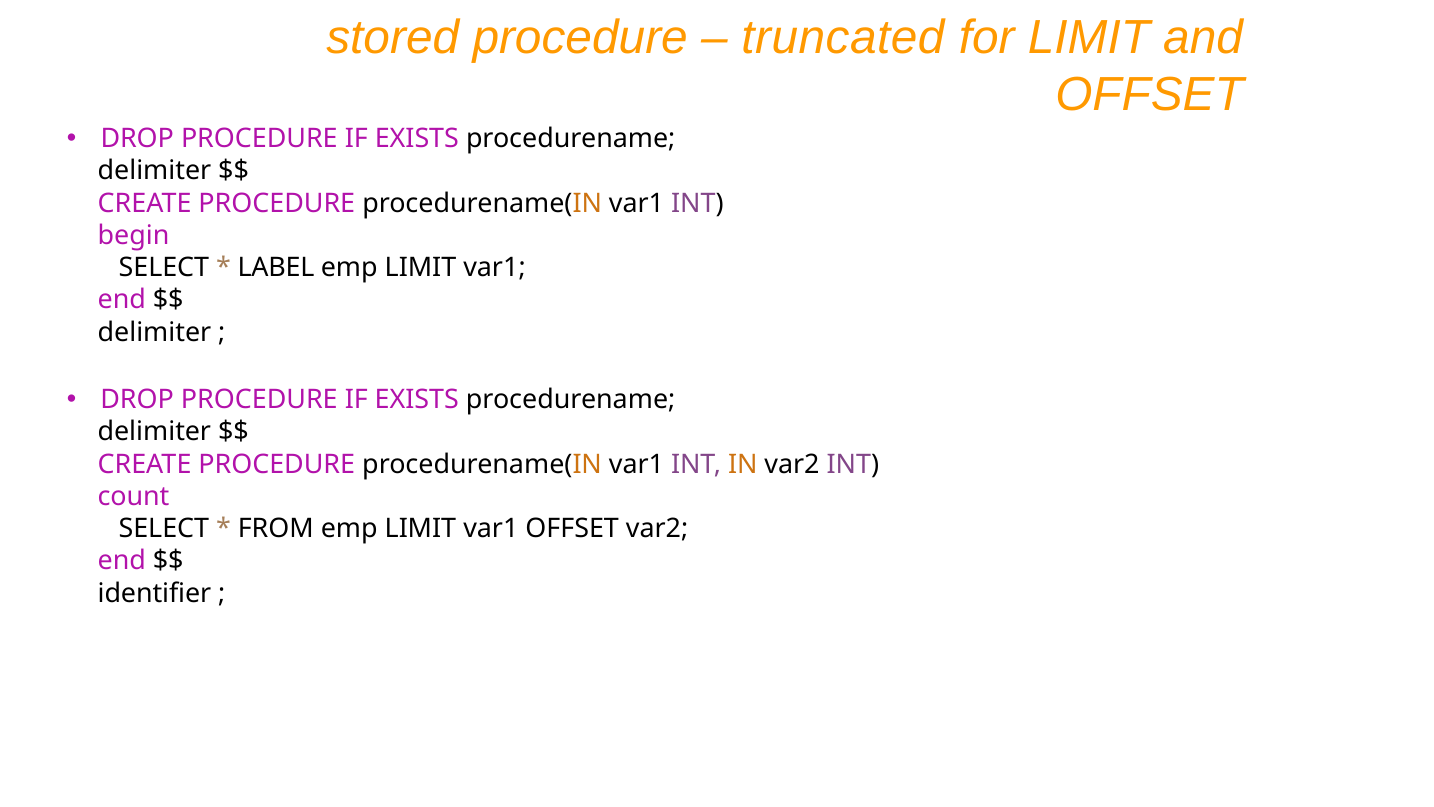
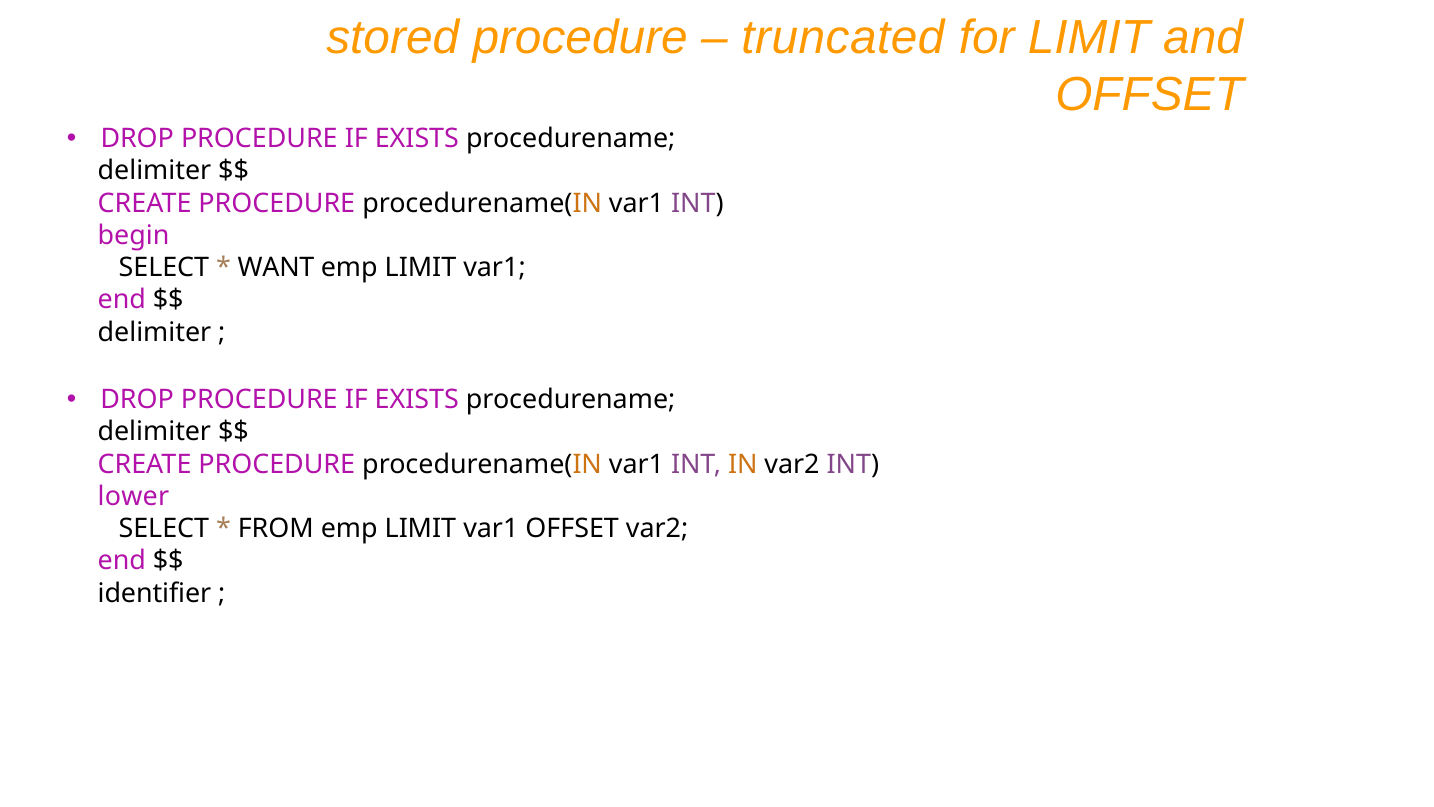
LABEL: LABEL -> WANT
count: count -> lower
